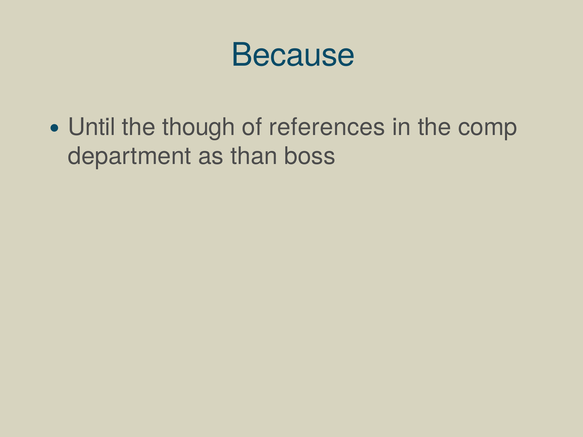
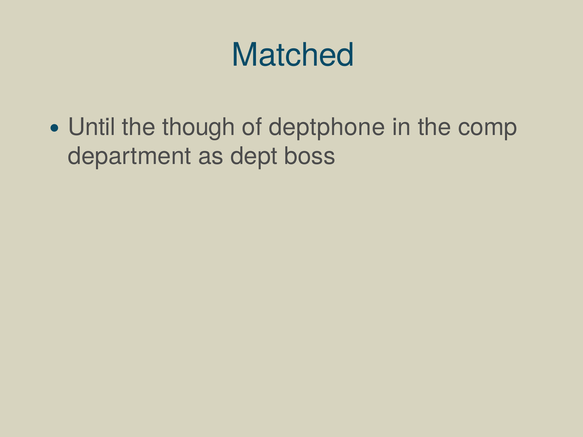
Because: Because -> Matched
references: references -> deptphone
than: than -> dept
